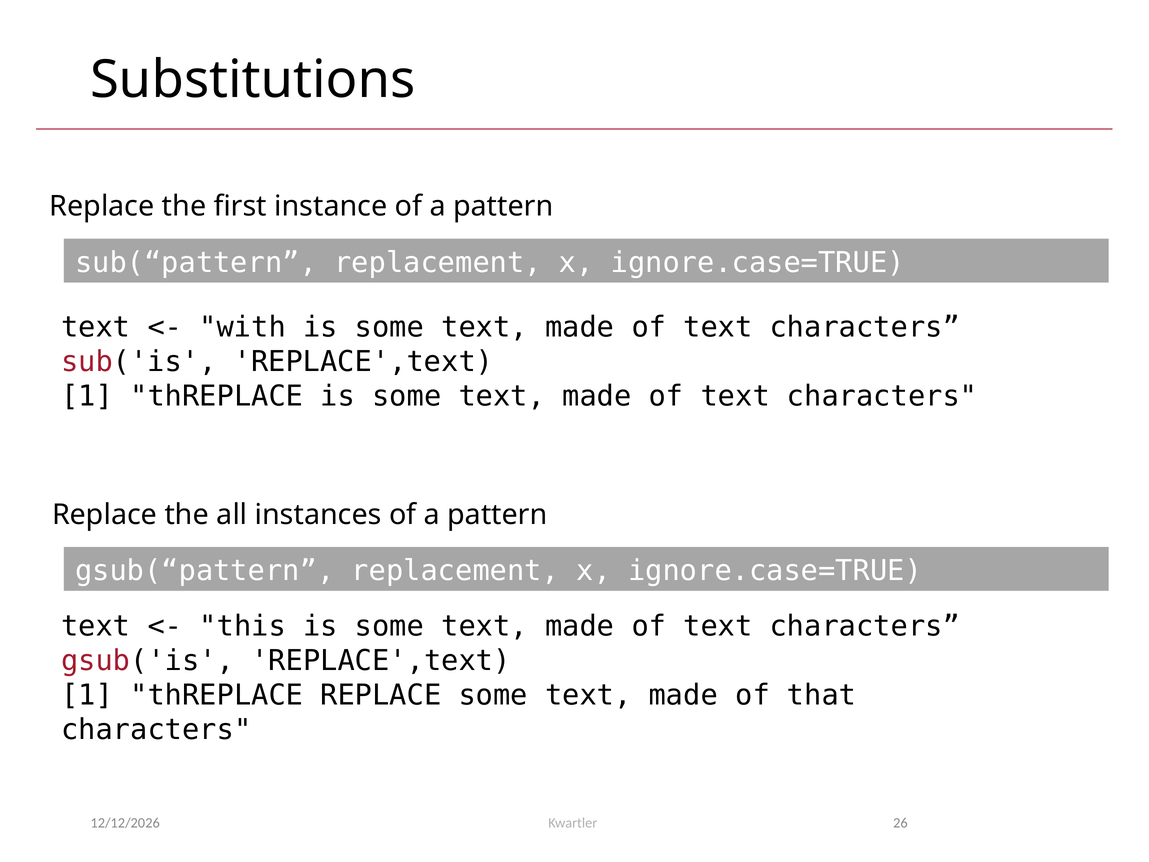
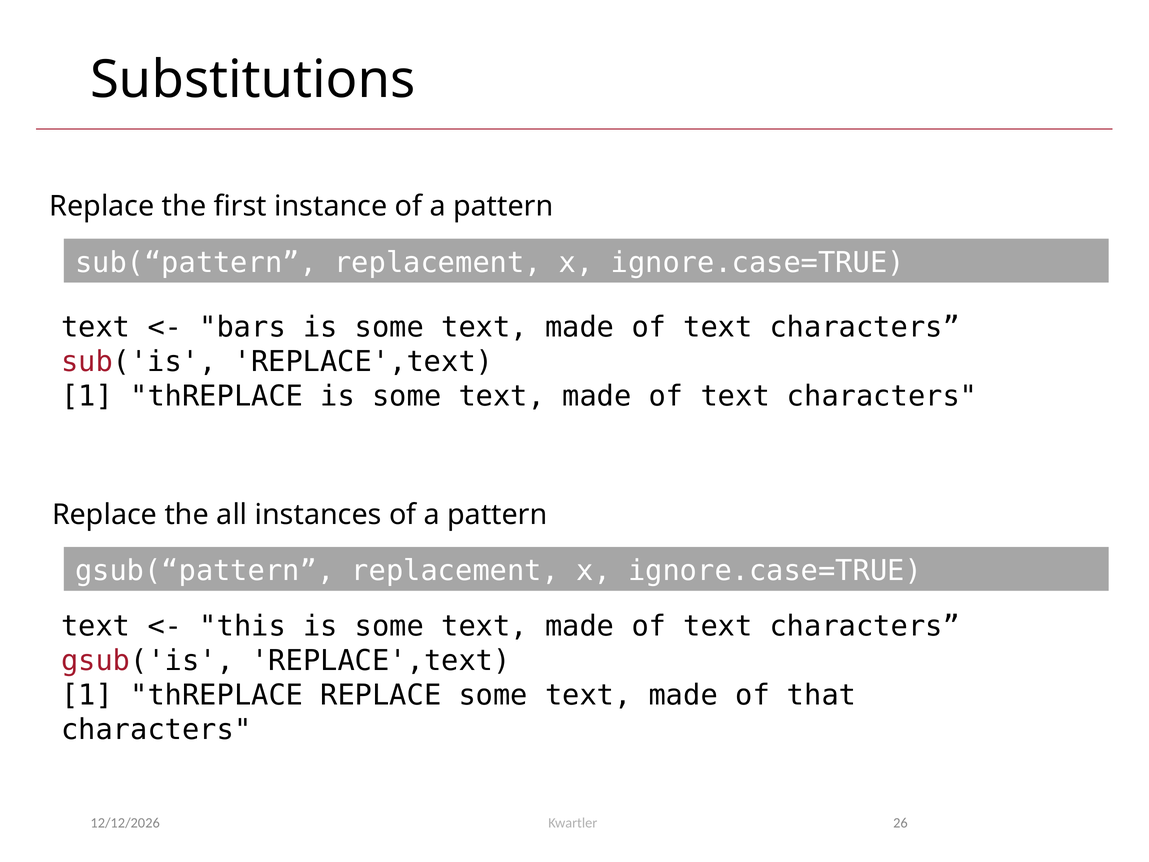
with: with -> bars
